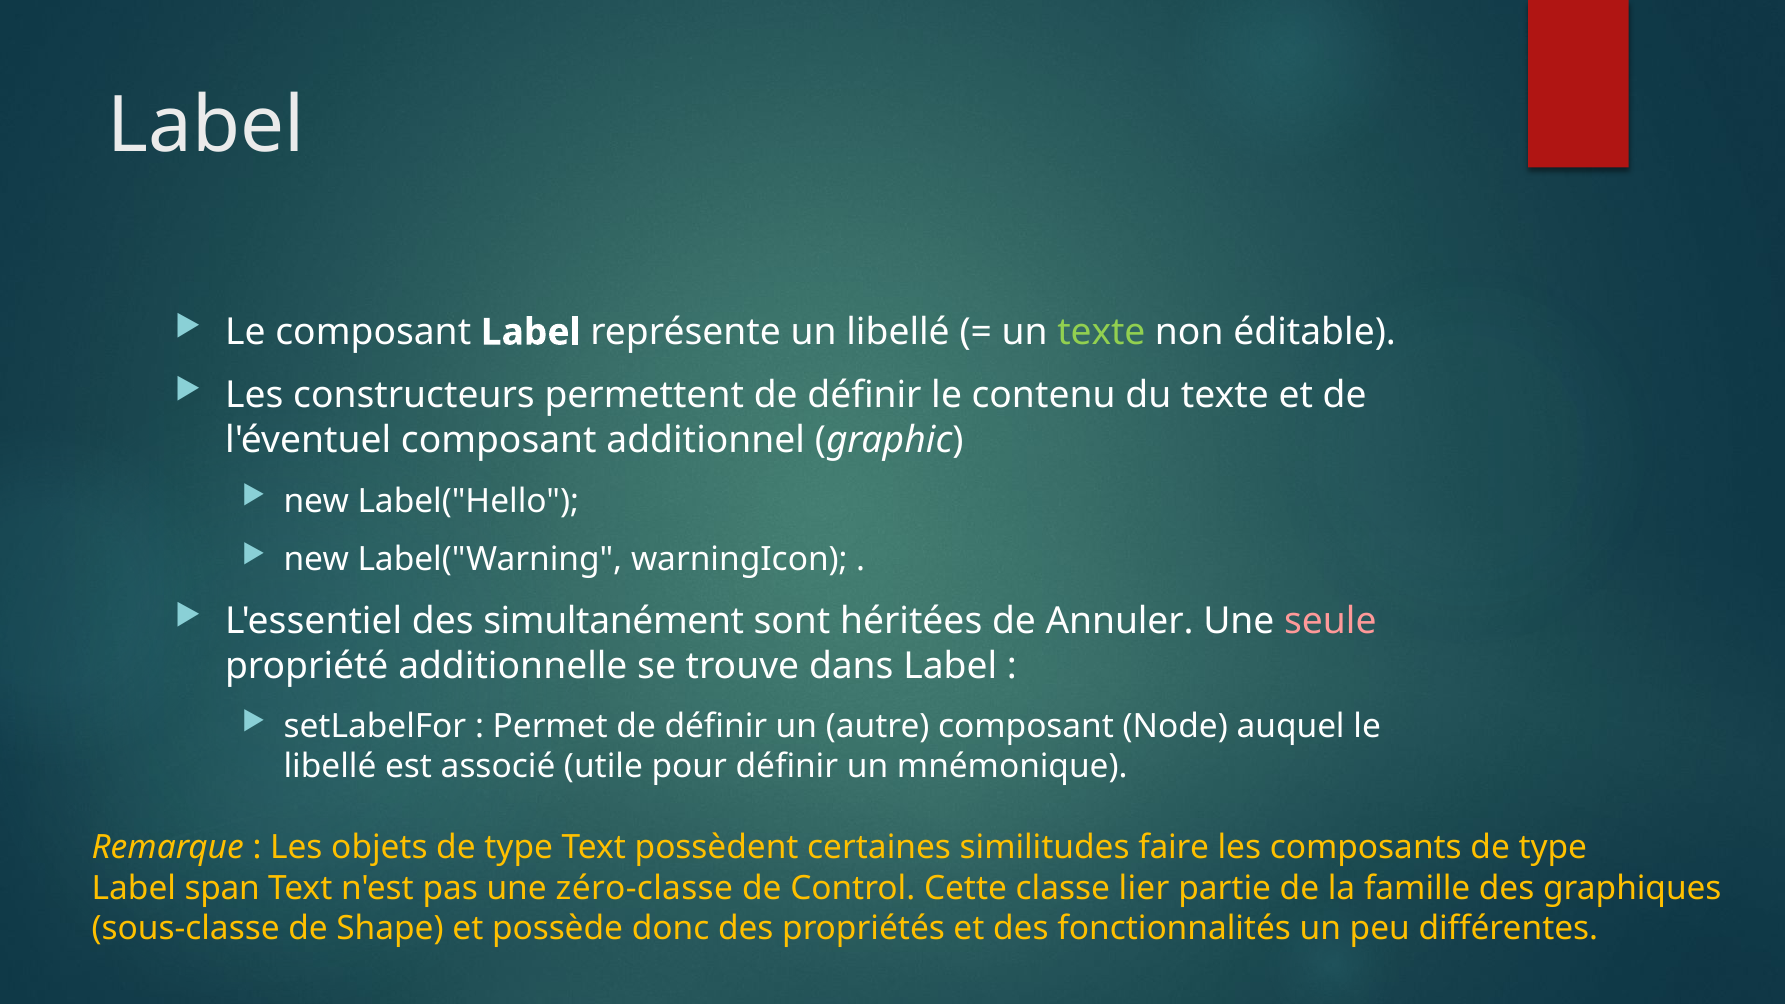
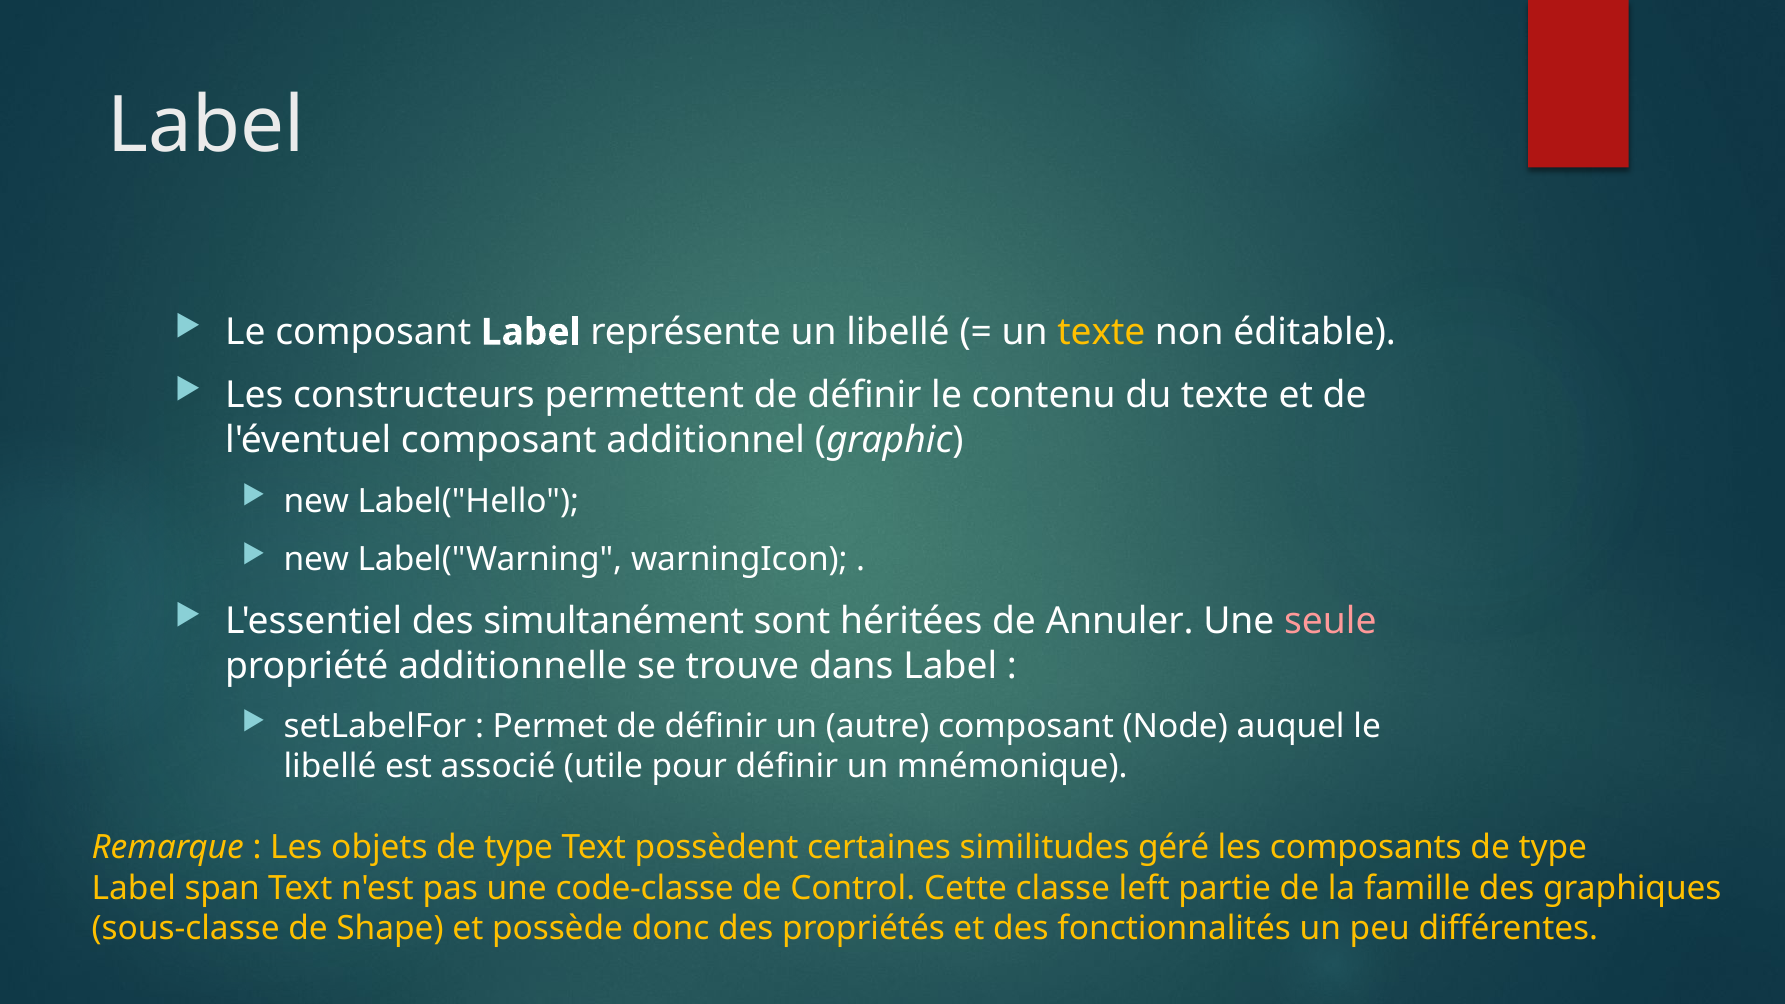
texte at (1101, 332) colour: light green -> yellow
faire: faire -> géré
zéro-classe: zéro-classe -> code-classe
lier: lier -> left
